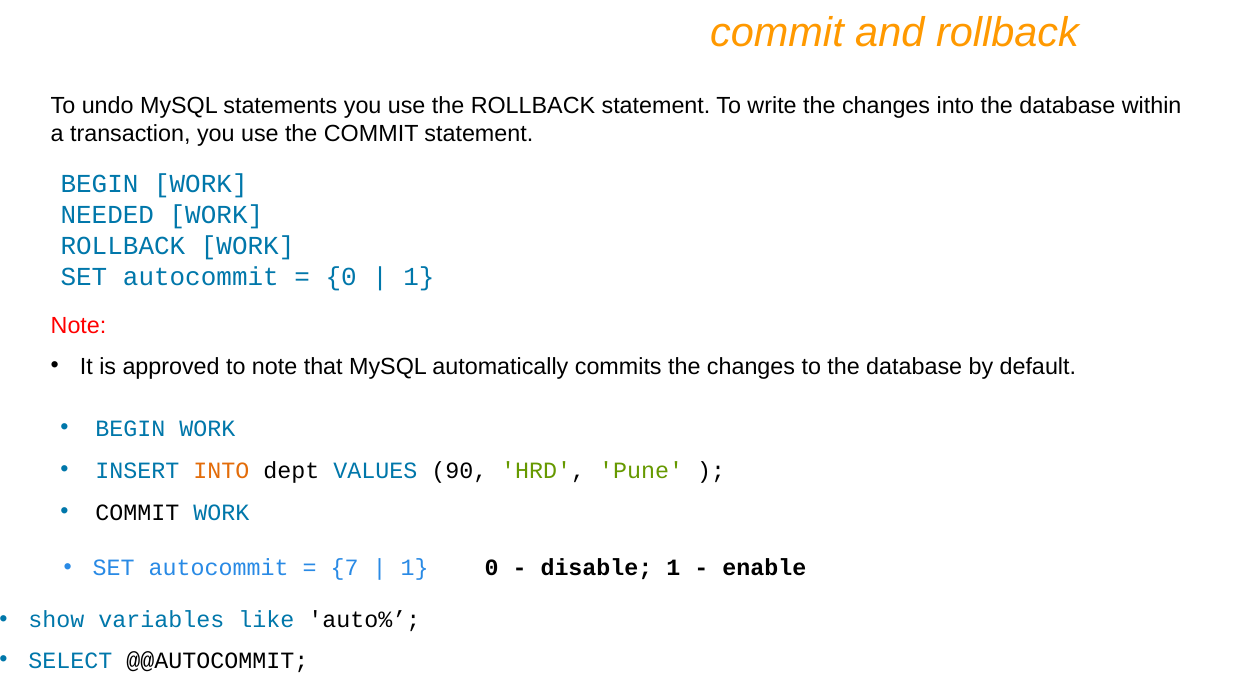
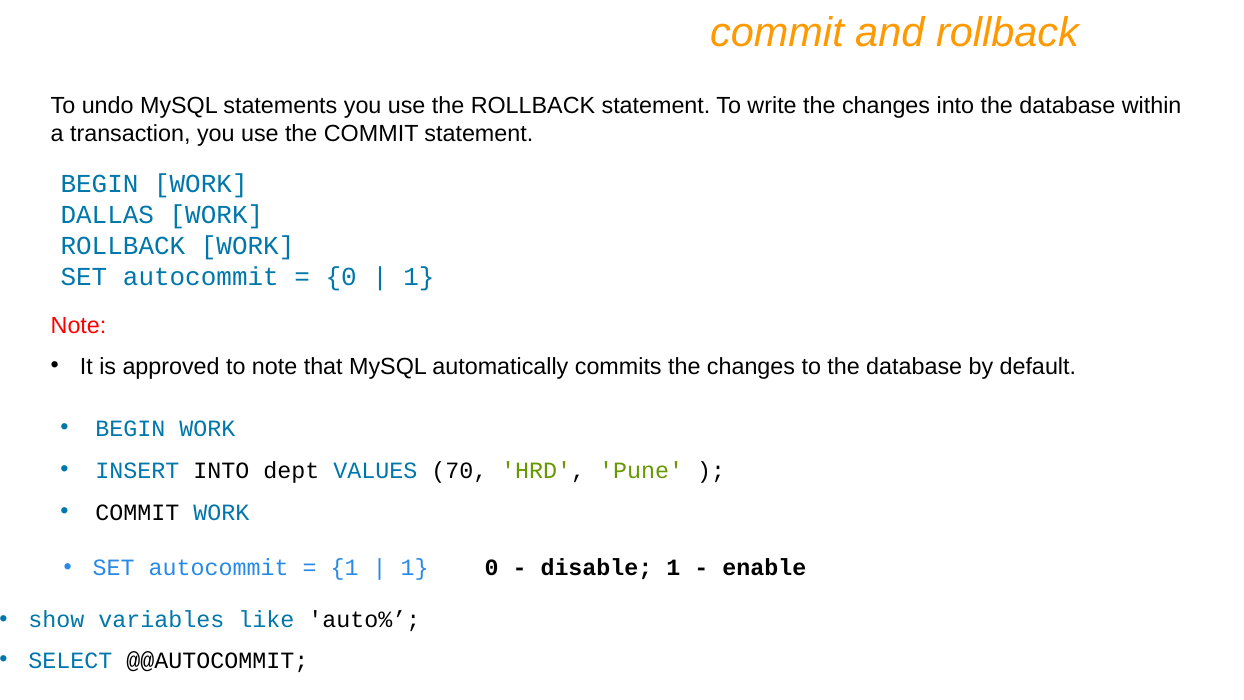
NEEDED: NEEDED -> DALLAS
INTO at (221, 470) colour: orange -> black
90: 90 -> 70
7 at (345, 567): 7 -> 1
